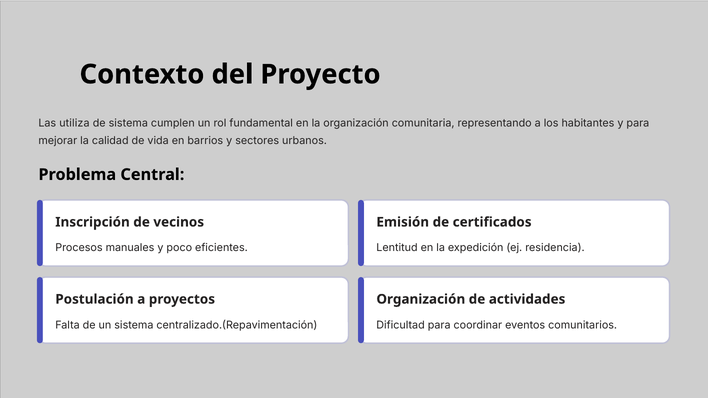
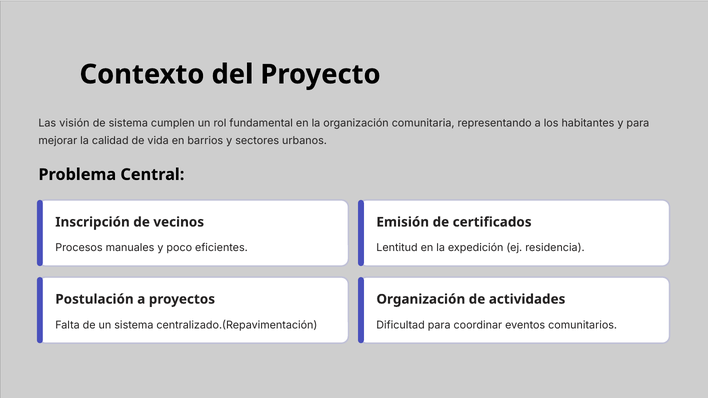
utiliza: utiliza -> visión
